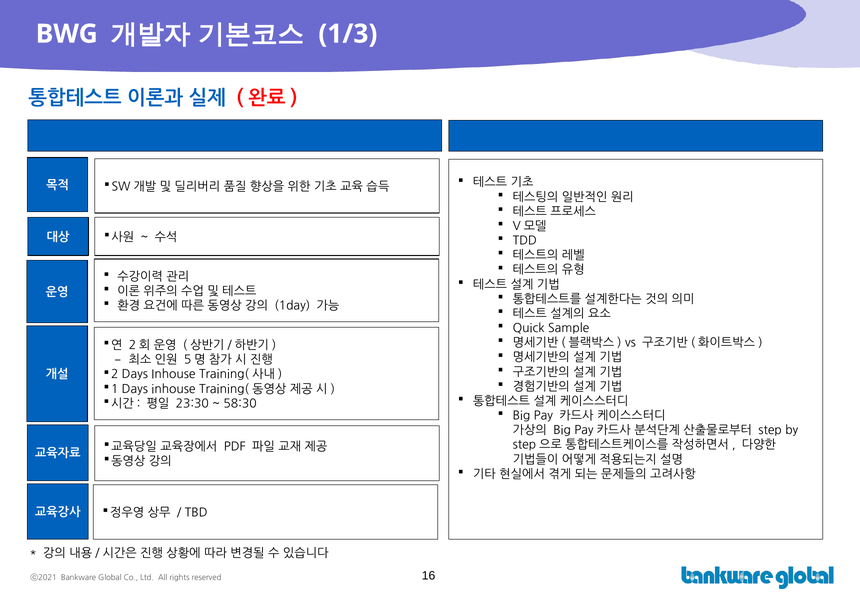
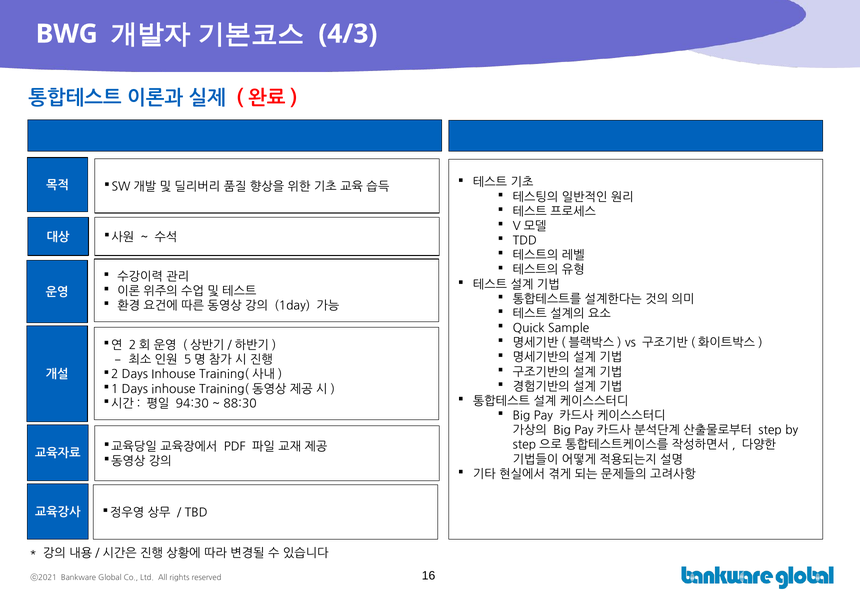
1/3: 1/3 -> 4/3
23:30: 23:30 -> 94:30
58:30: 58:30 -> 88:30
